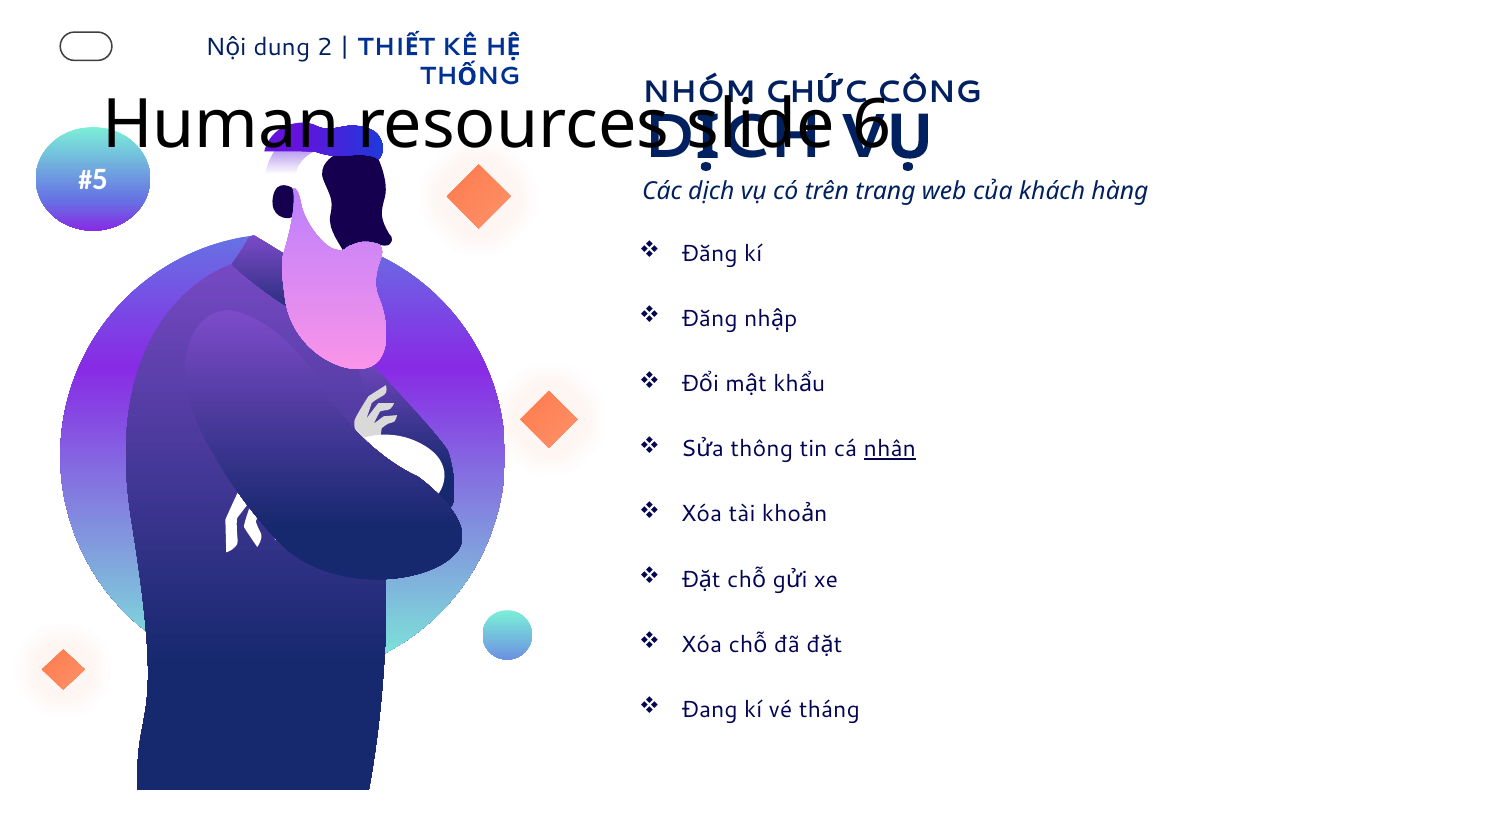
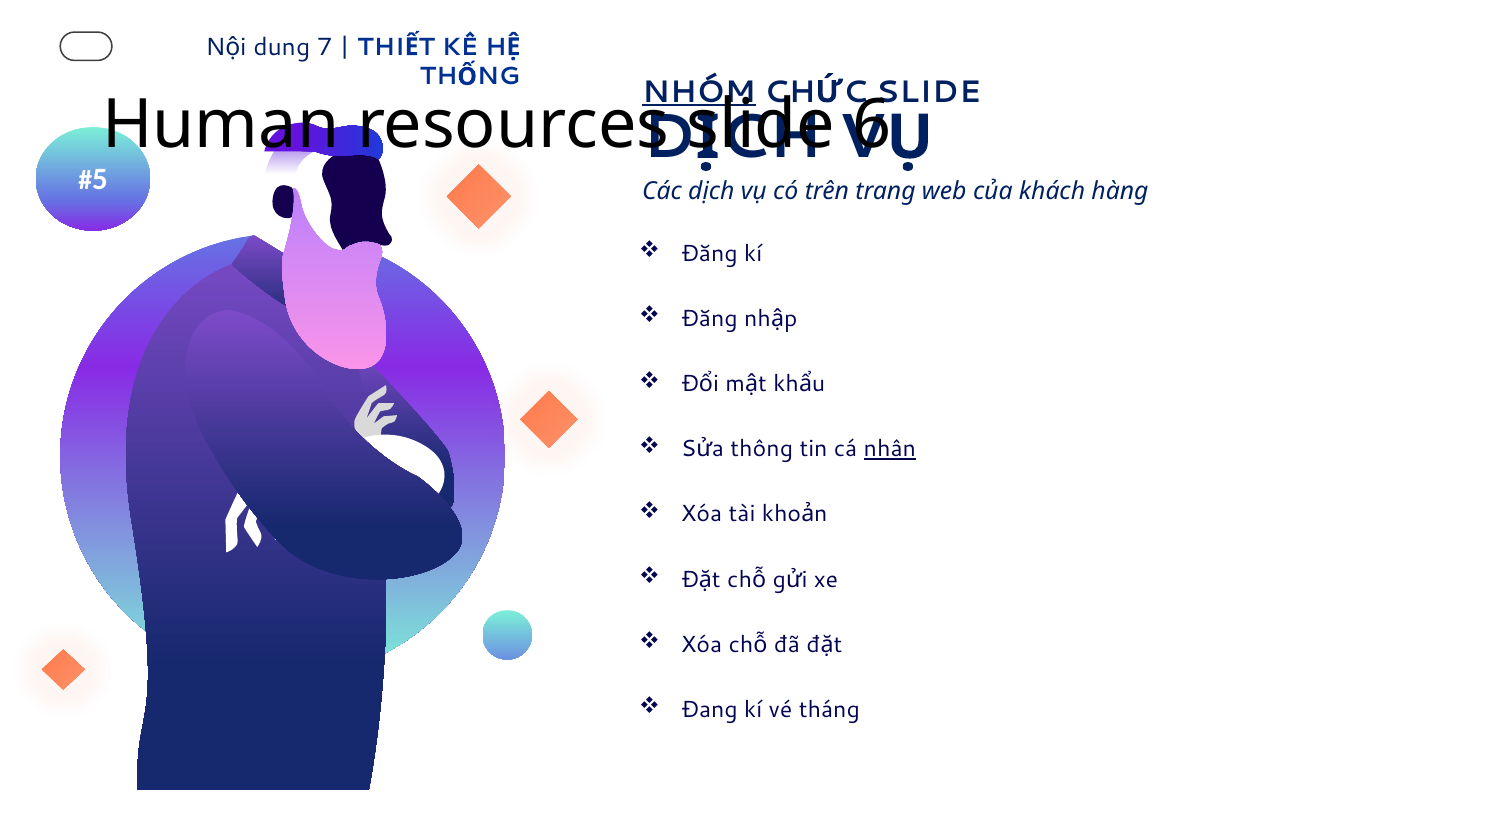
2: 2 -> 7
NHÓM underline: none -> present
CÔNG at (929, 92): CÔNG -> SLIDE
